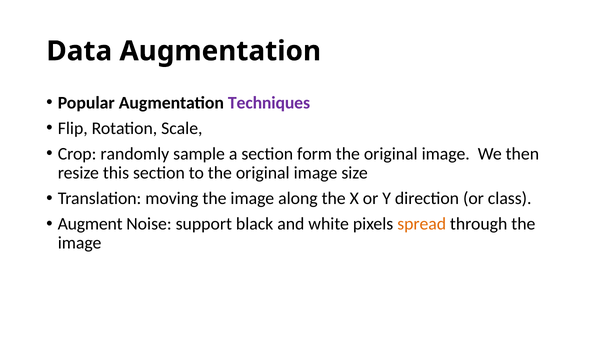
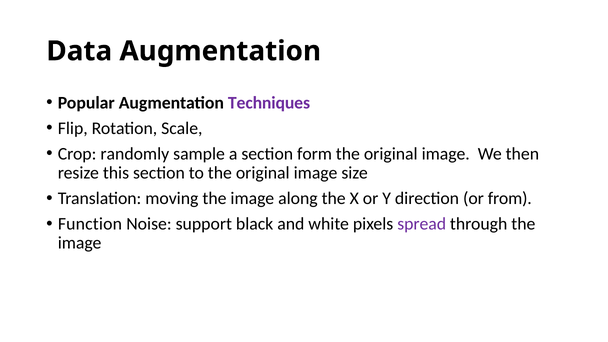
class: class -> from
Augment: Augment -> Function
spread colour: orange -> purple
